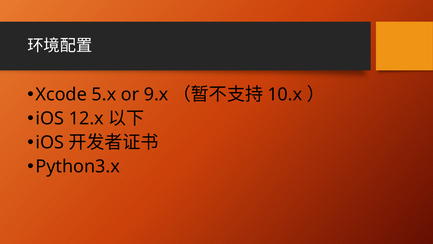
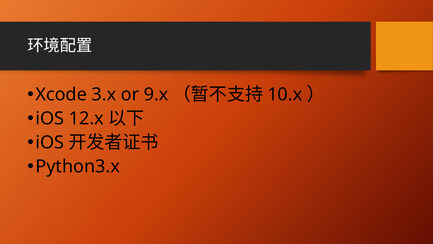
5.x: 5.x -> 3.x
